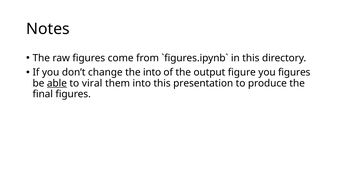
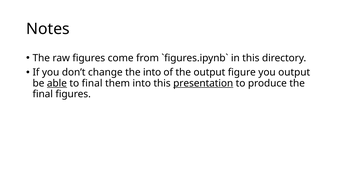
you figures: figures -> output
to viral: viral -> final
presentation underline: none -> present
